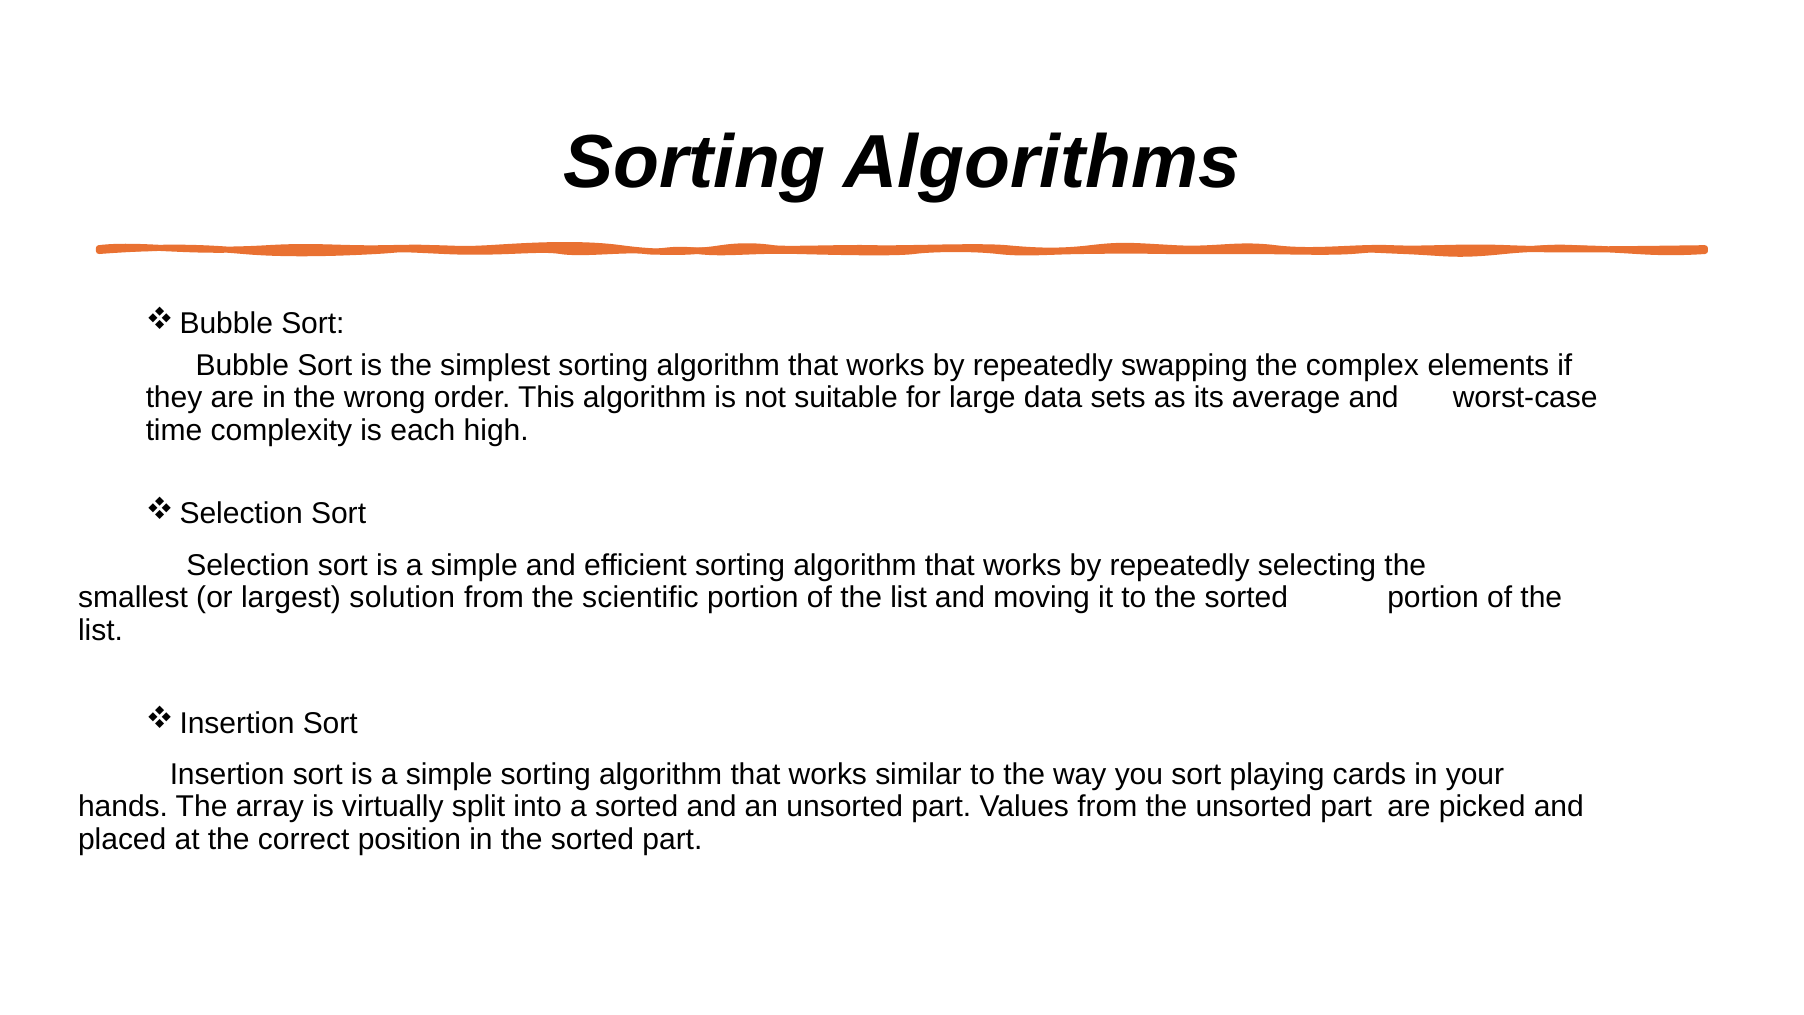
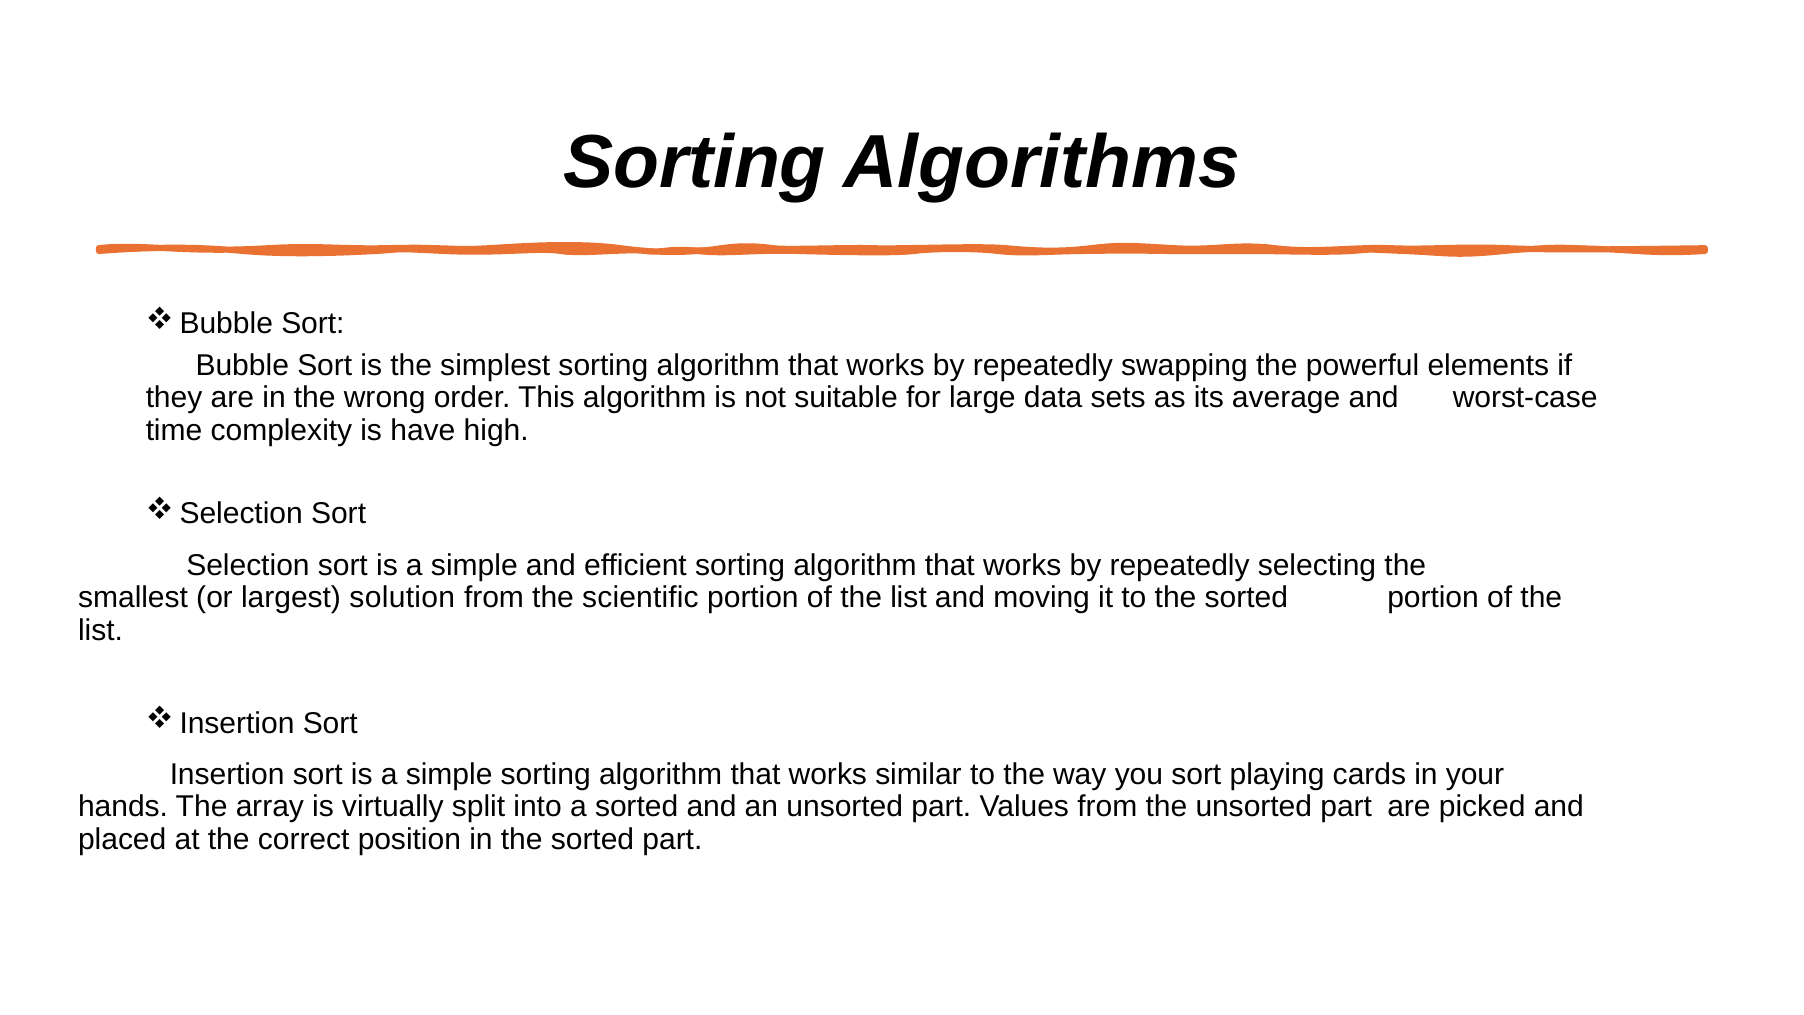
complex: complex -> powerful
each: each -> have
